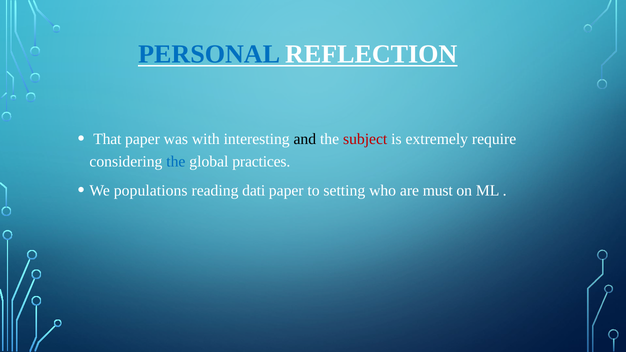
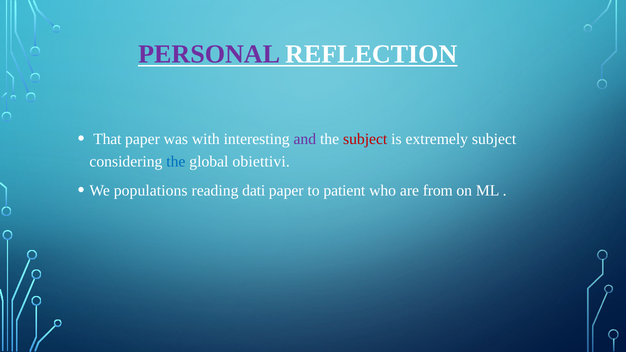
PERSONAL colour: blue -> purple
and colour: black -> purple
extremely require: require -> subject
practices: practices -> obiettivi
setting: setting -> patient
must: must -> from
